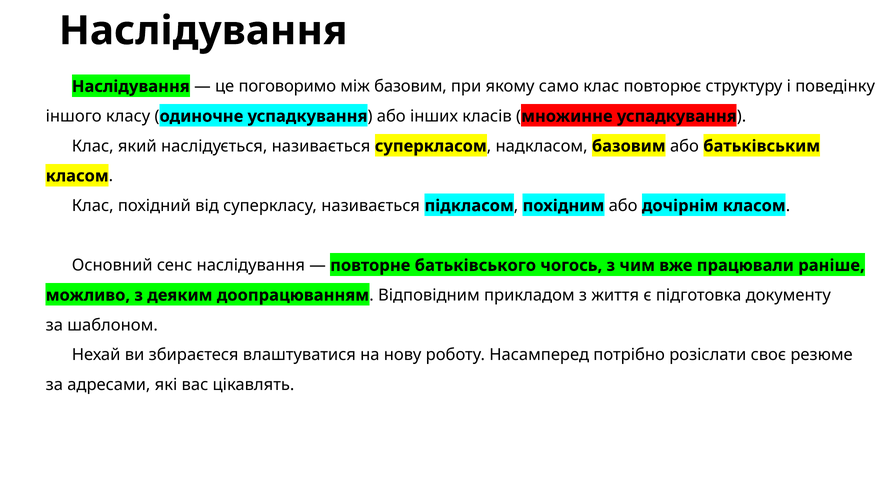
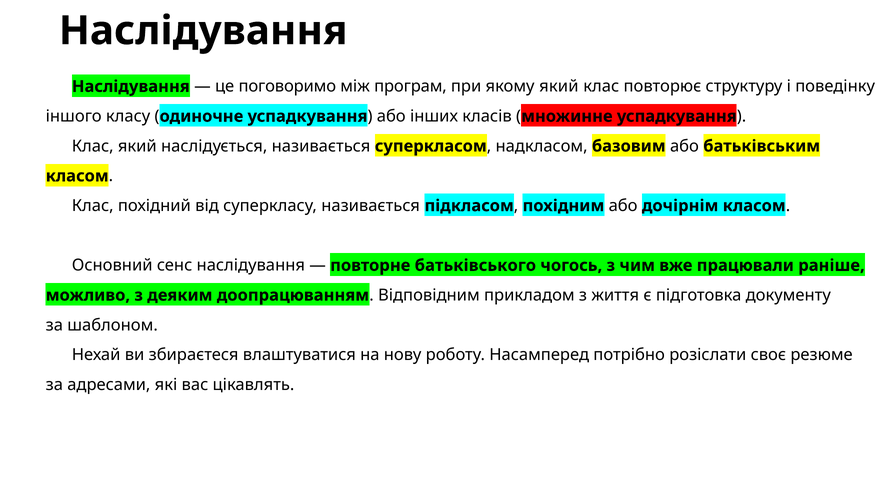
між базовим: базовим -> програм
якому само: само -> який
